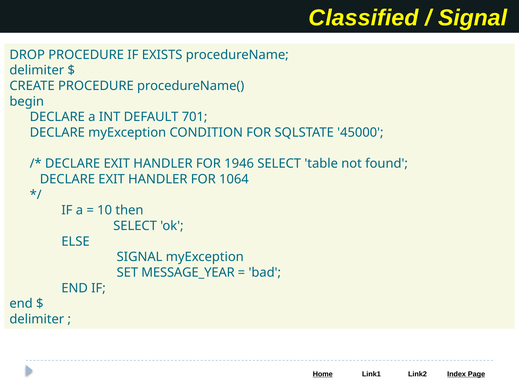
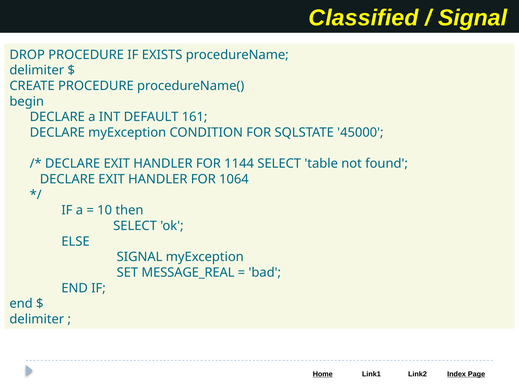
701: 701 -> 161
1946: 1946 -> 1144
MESSAGE_YEAR: MESSAGE_YEAR -> MESSAGE_REAL
